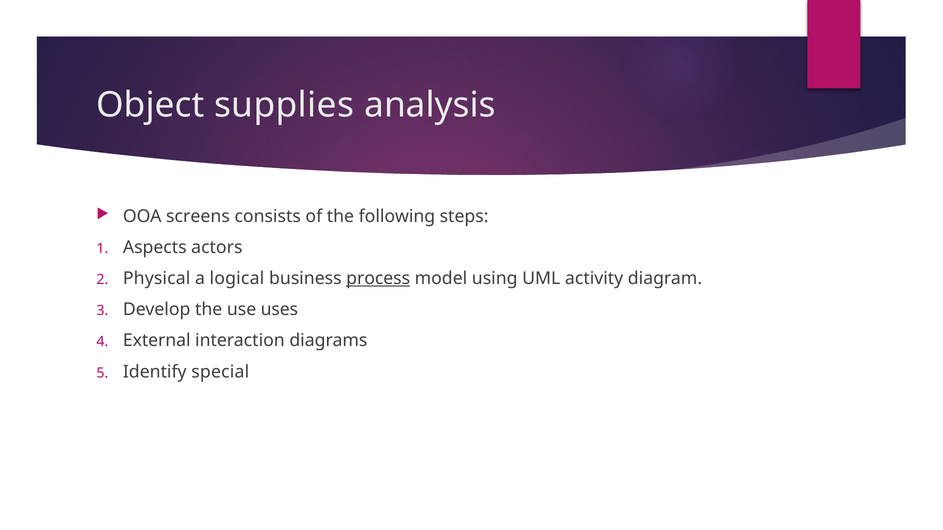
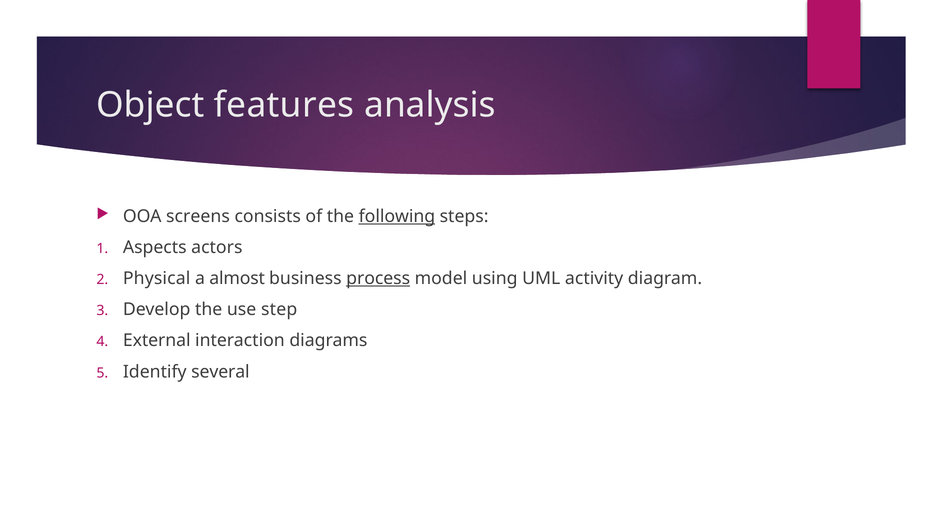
supplies: supplies -> features
following underline: none -> present
logical: logical -> almost
uses: uses -> step
special: special -> several
